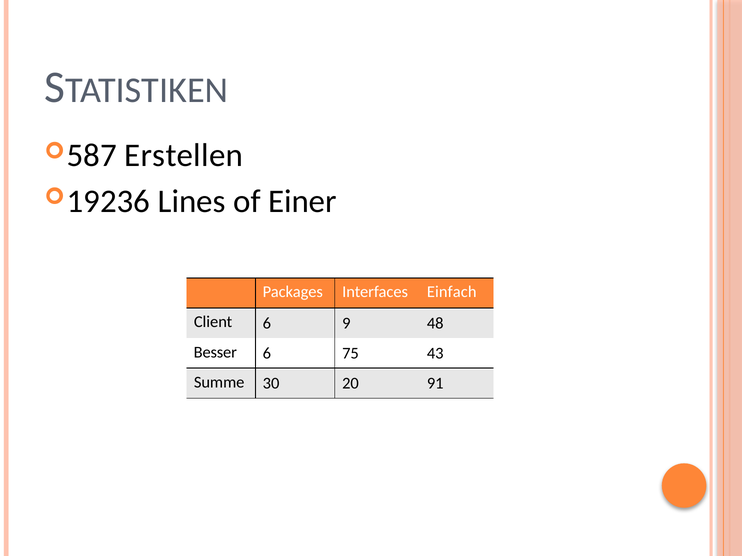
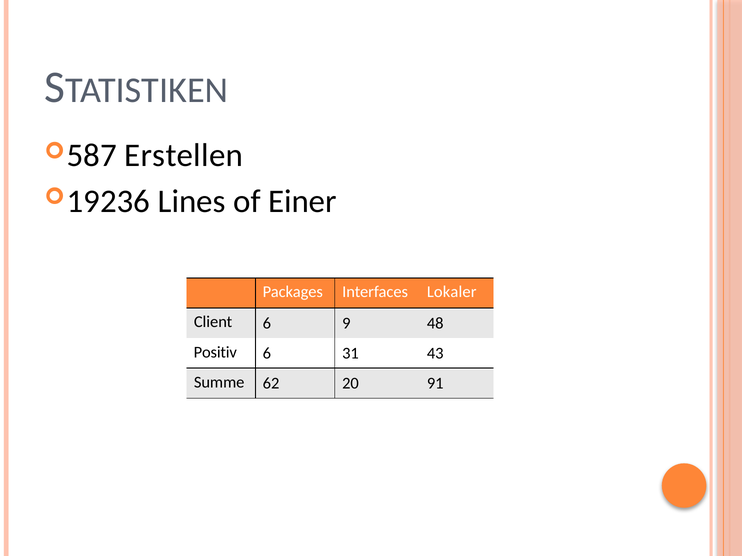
Einfach: Einfach -> Lokaler
Besser: Besser -> Positiv
75: 75 -> 31
30: 30 -> 62
